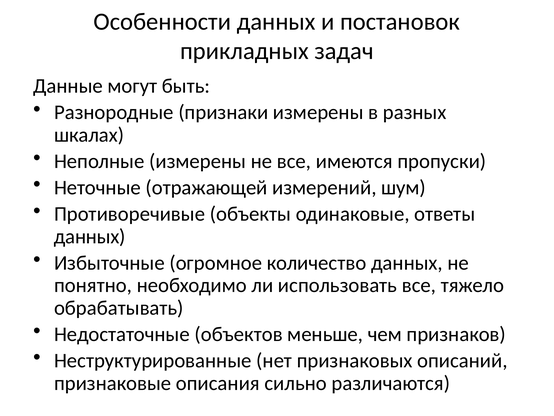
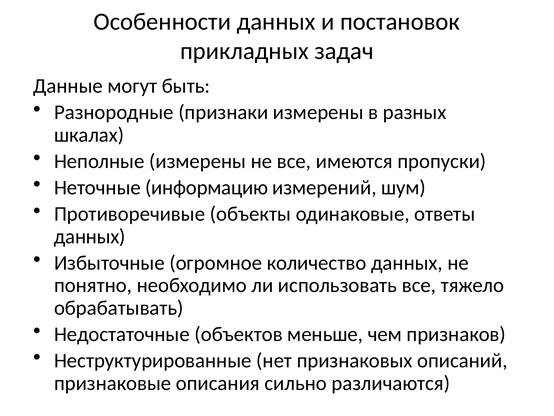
отражающей: отражающей -> информацию
